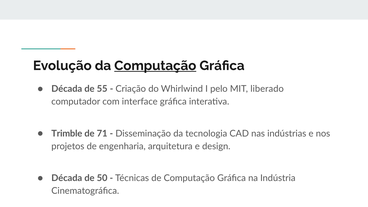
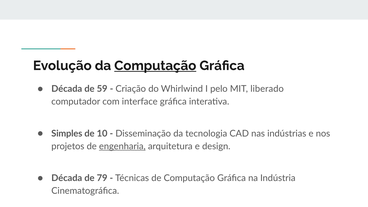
55: 55 -> 59
Trimble: Trimble -> Simples
71: 71 -> 10
engenharia underline: none -> present
50: 50 -> 79
